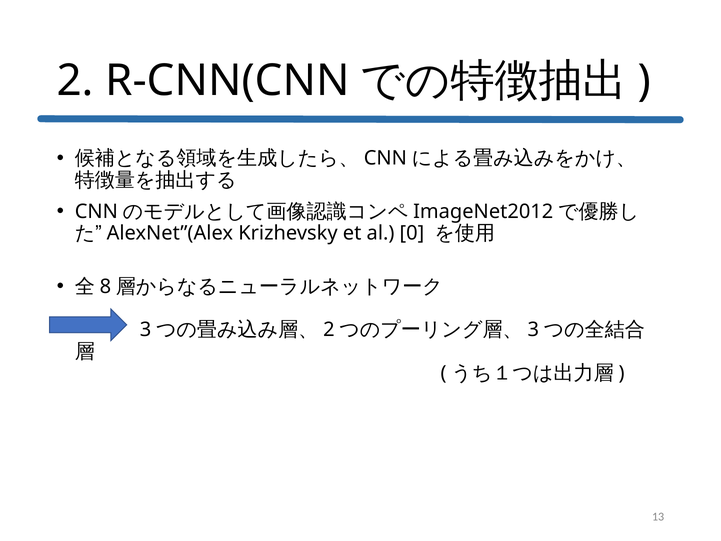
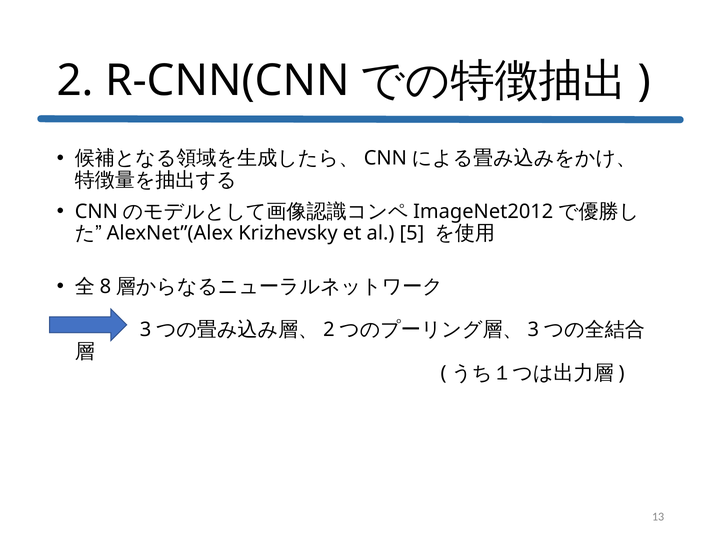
0: 0 -> 5
